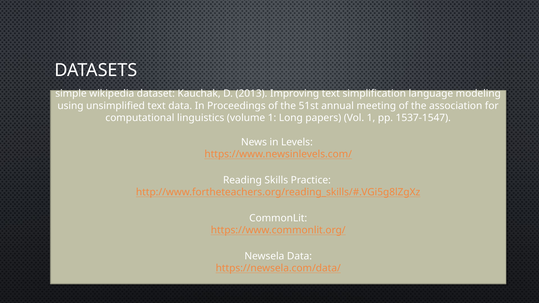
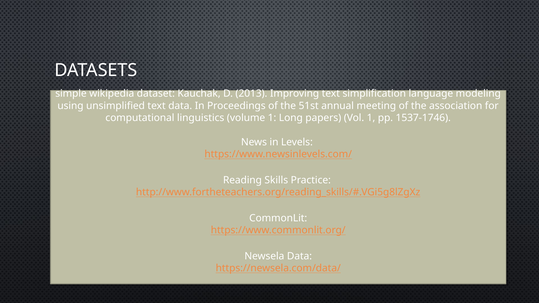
1537-1547: 1537-1547 -> 1537-1746
